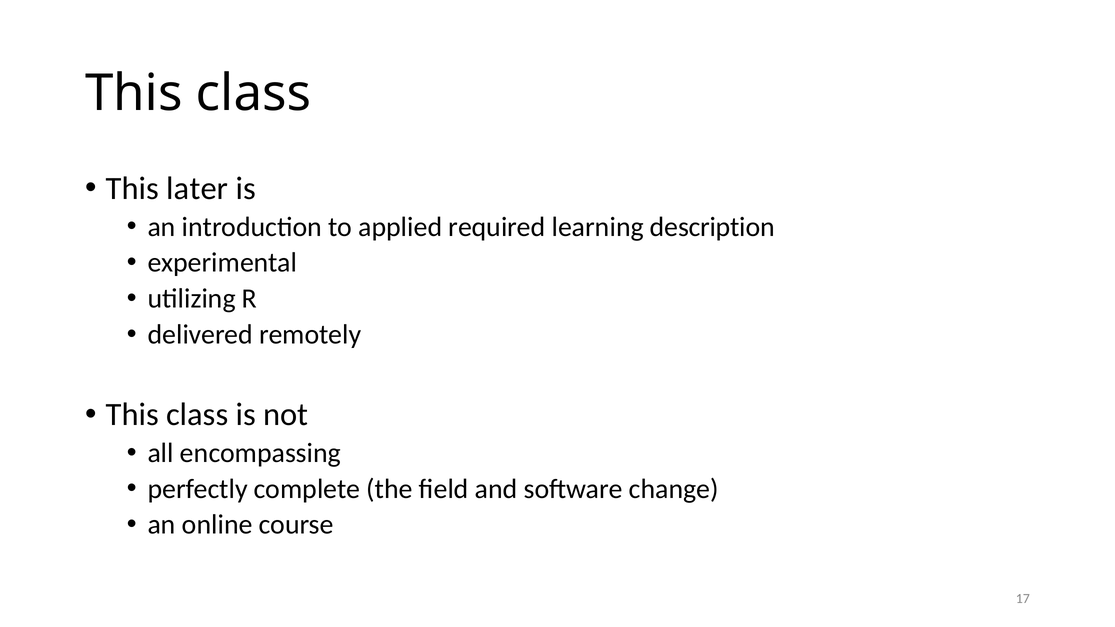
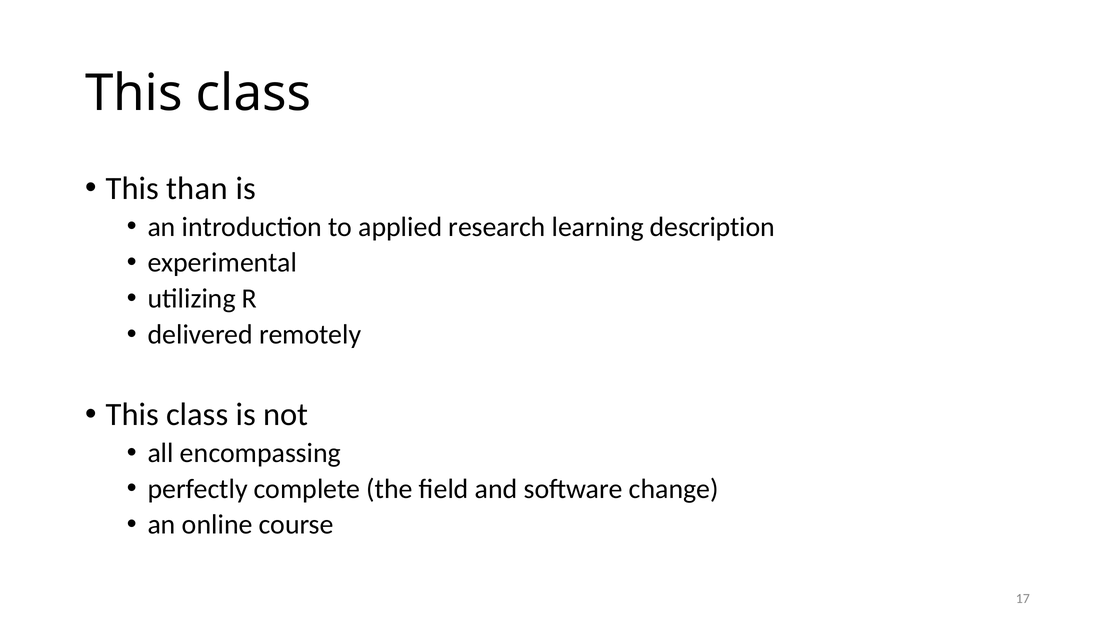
later: later -> than
required: required -> research
